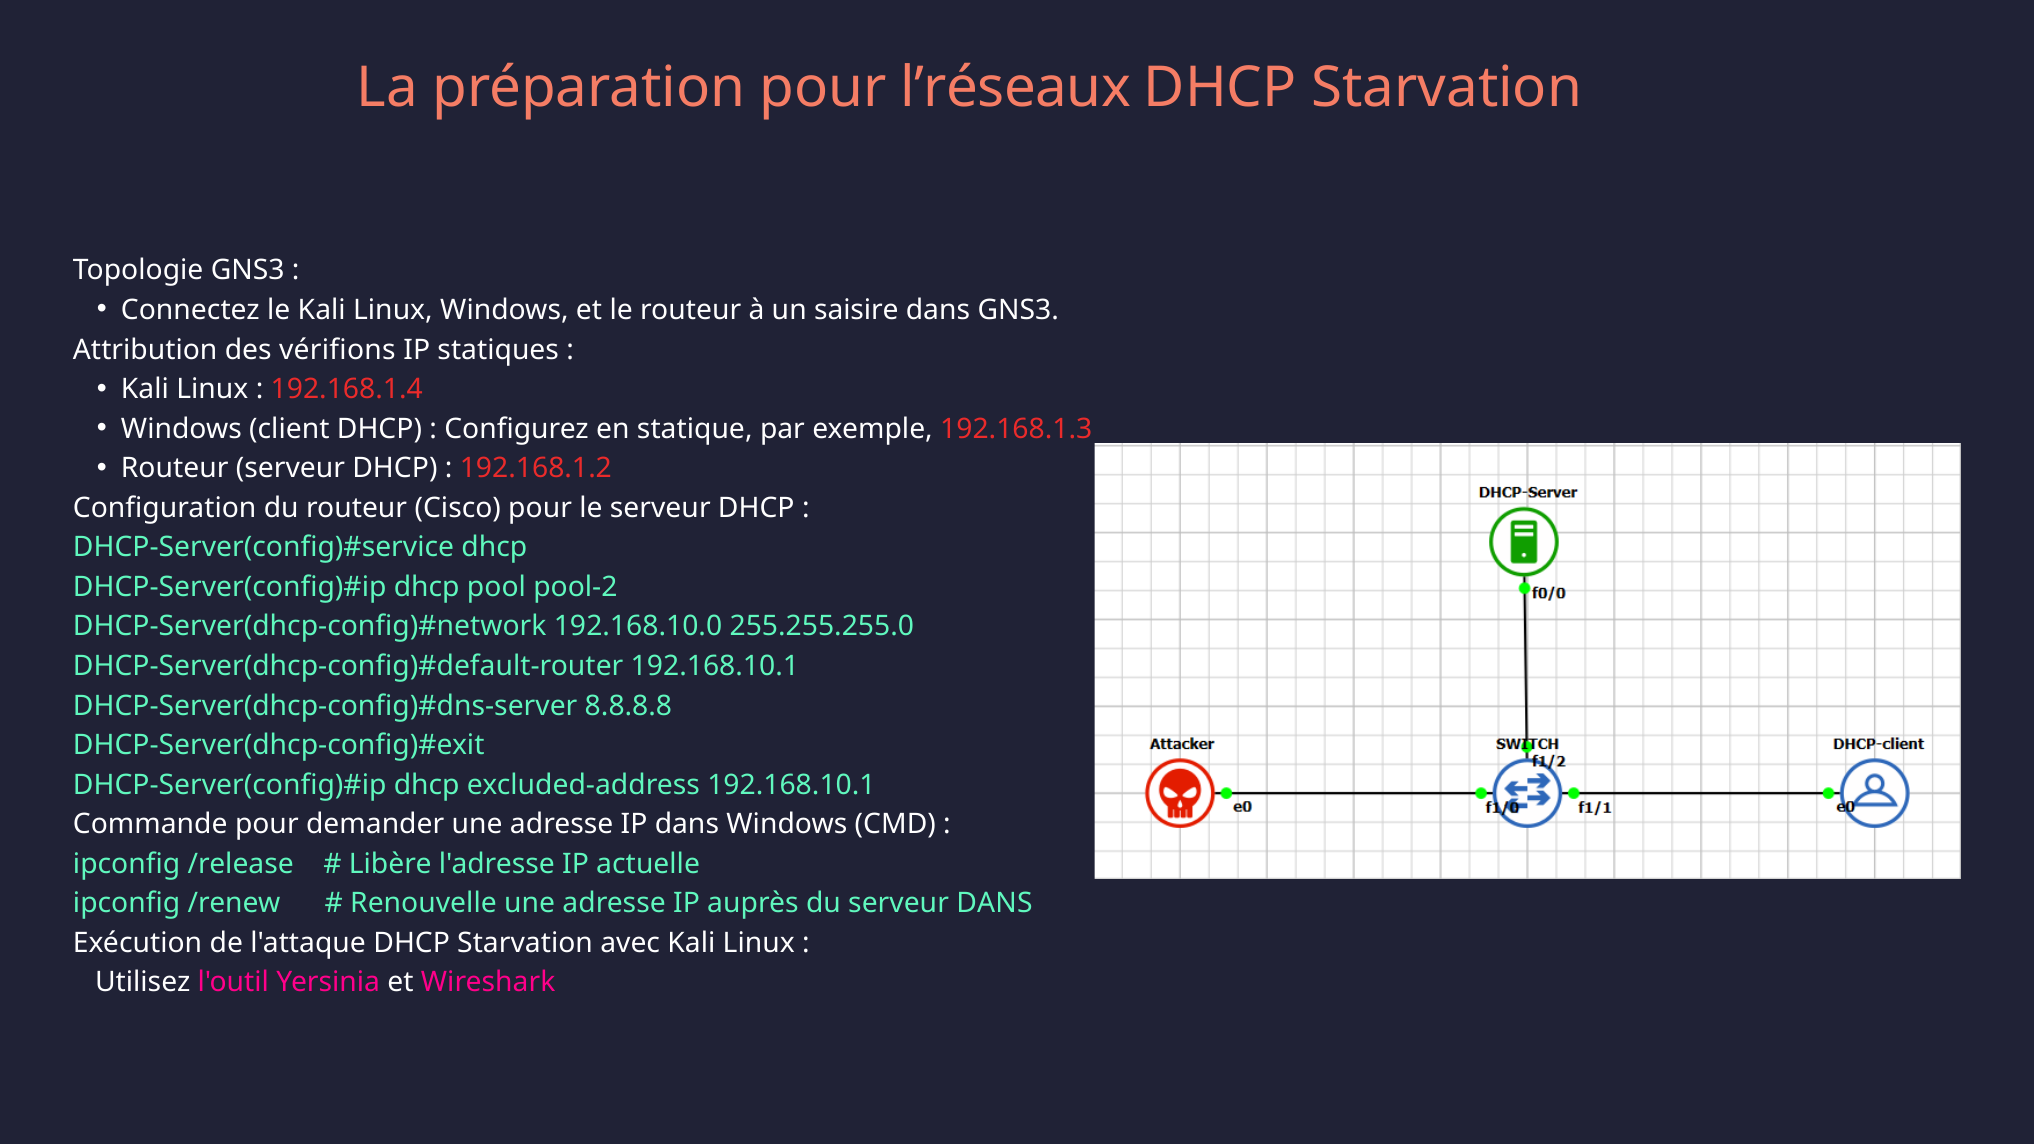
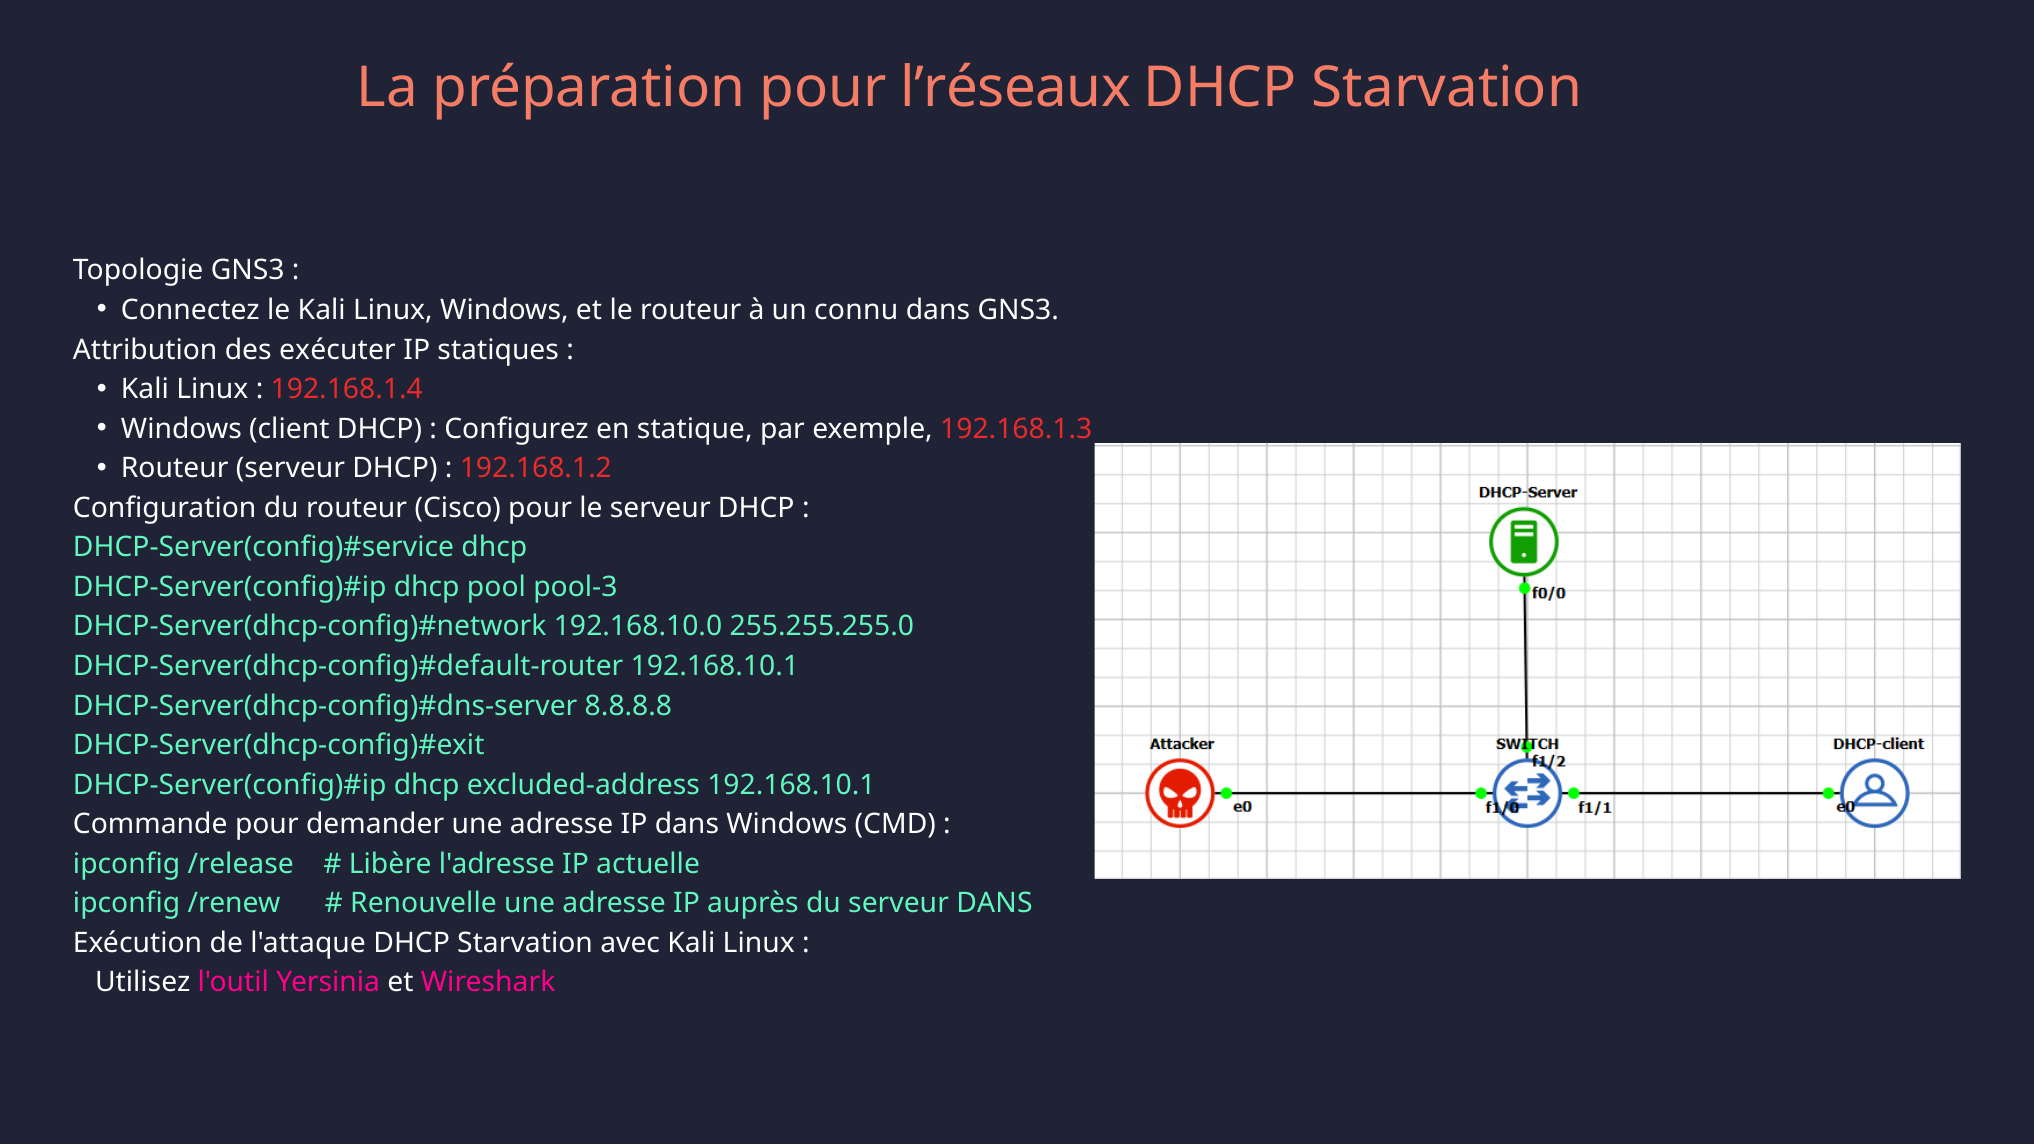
saisire: saisire -> connu
vérifions: vérifions -> exécuter
pool-2: pool-2 -> pool-3
